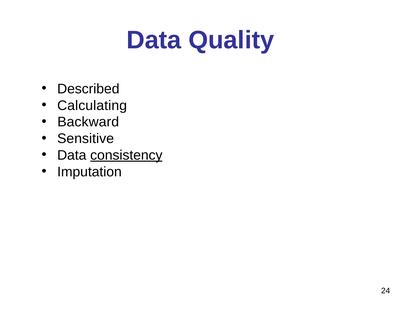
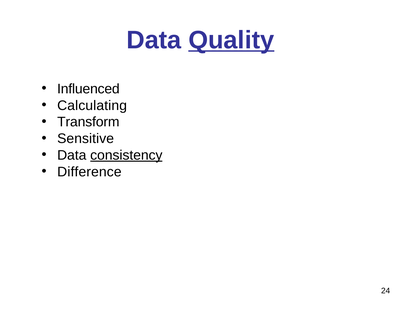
Quality underline: none -> present
Described: Described -> Influenced
Backward: Backward -> Transform
Imputation: Imputation -> Difference
